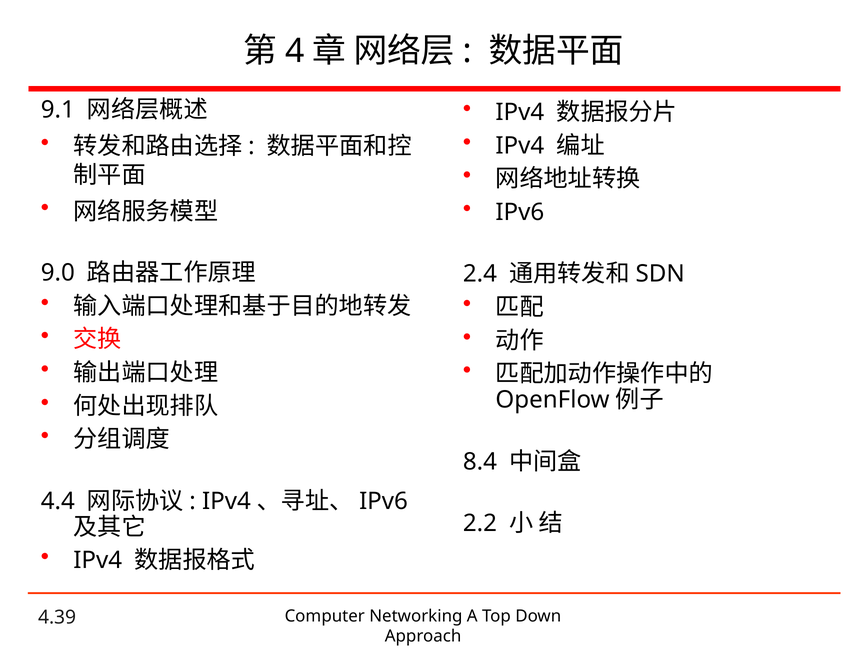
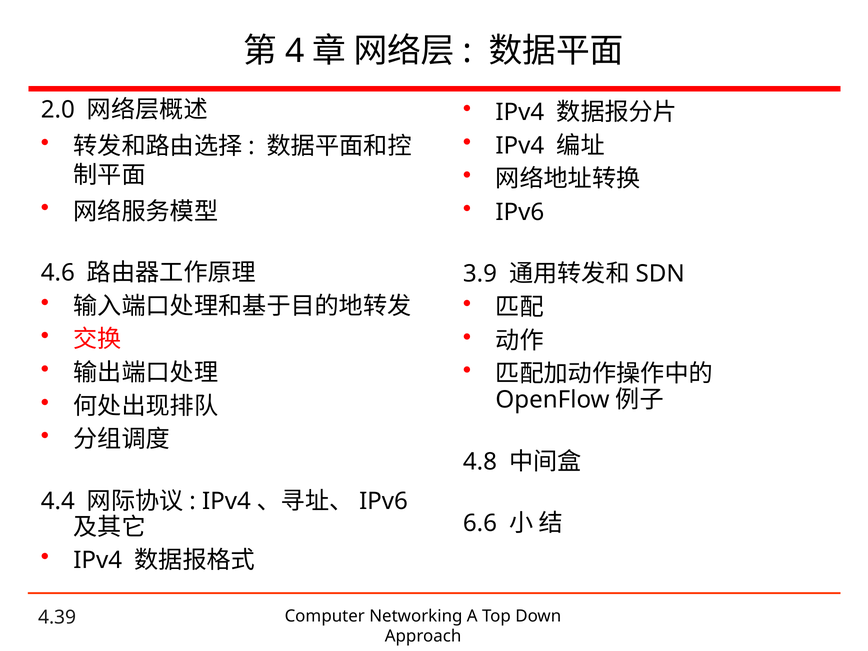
9.1: 9.1 -> 2.0
9.0: 9.0 -> 4.6
2.4: 2.4 -> 3.9
8.4: 8.4 -> 4.8
2.2: 2.2 -> 6.6
